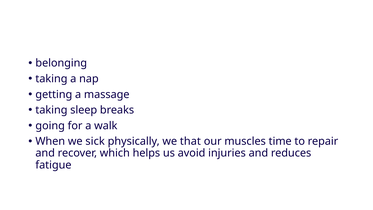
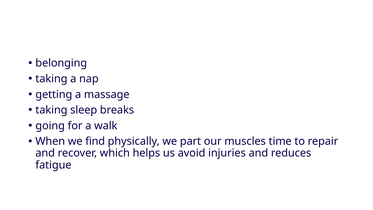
sick: sick -> find
that: that -> part
